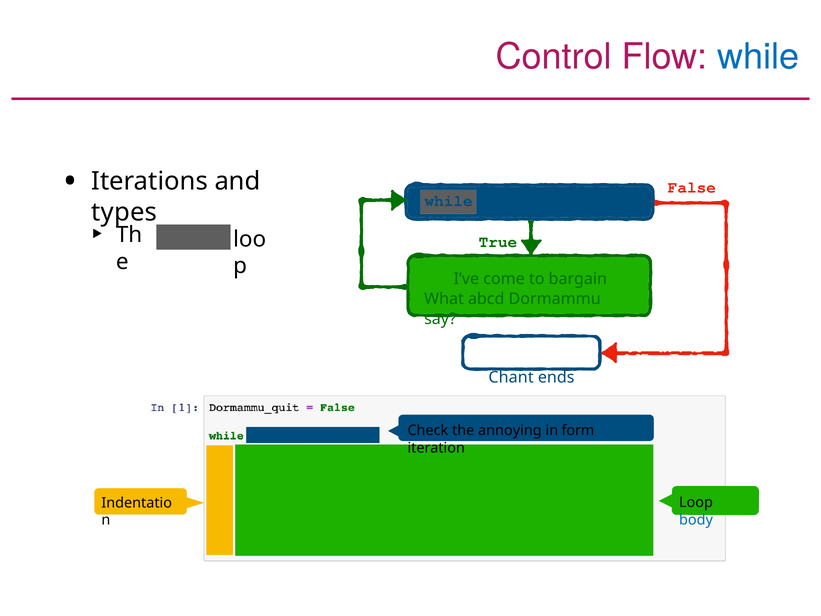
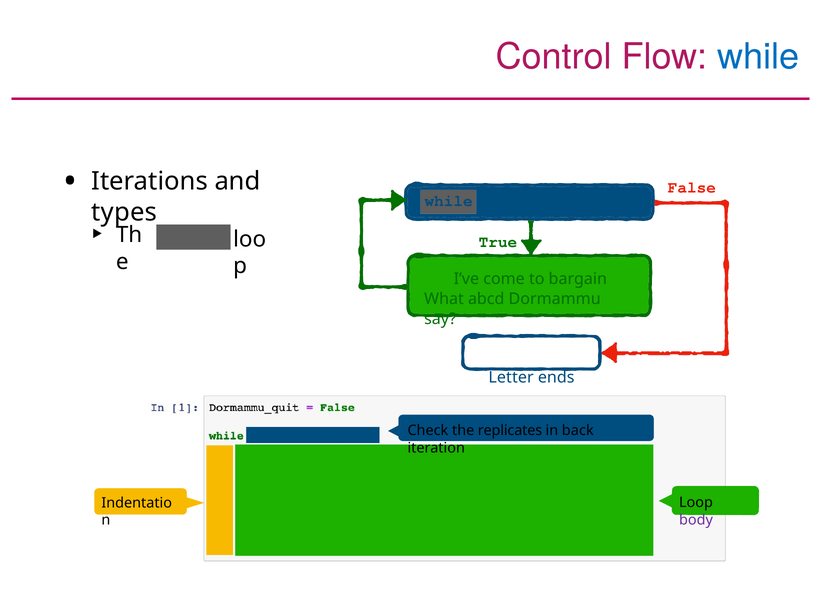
Chant: Chant -> Letter
annoying: annoying -> replicates
form: form -> back
body colour: blue -> purple
